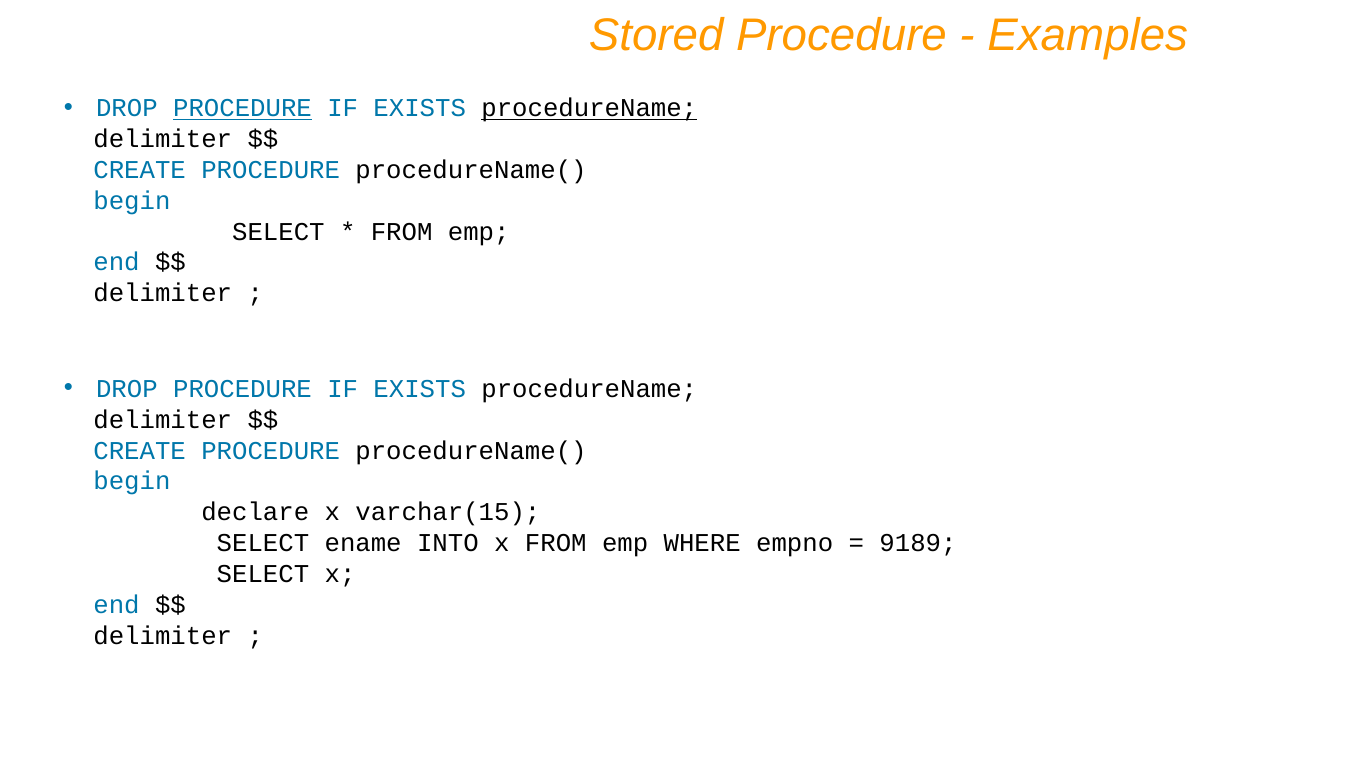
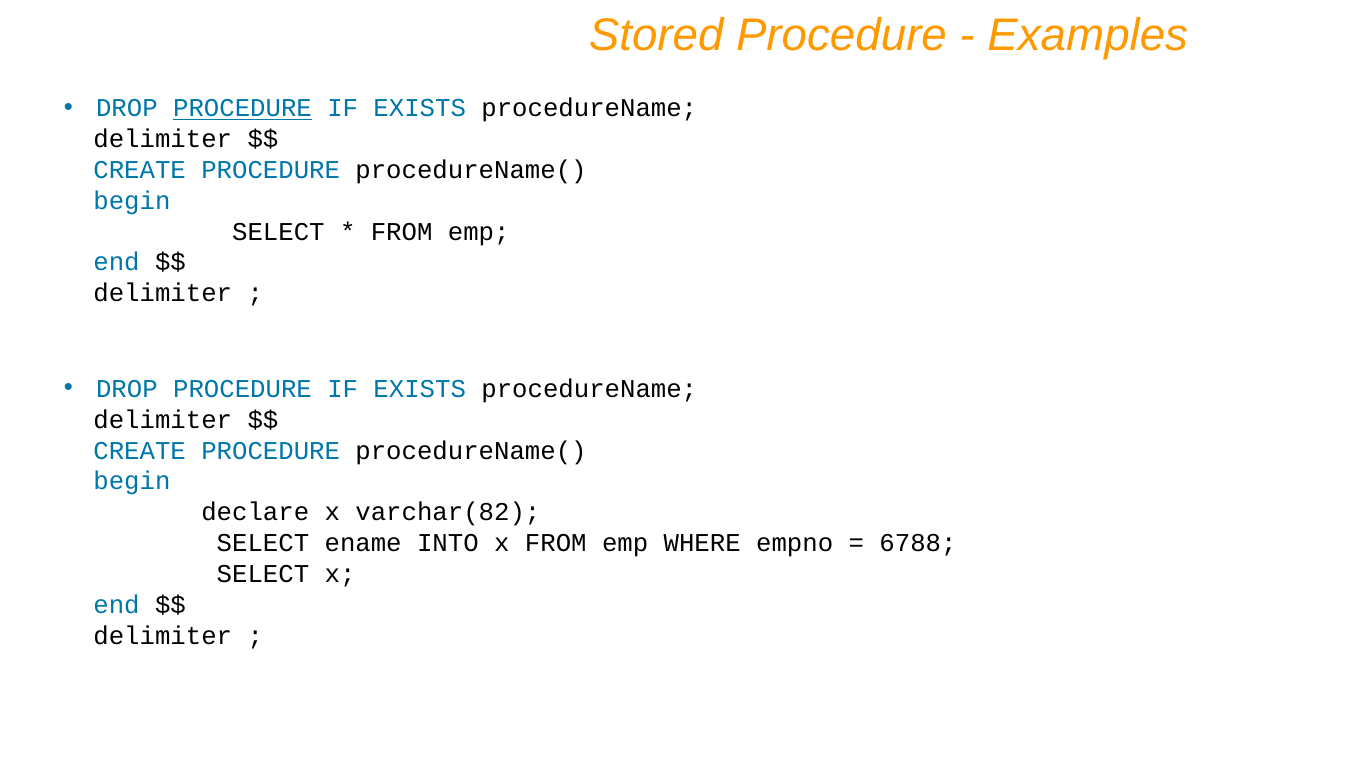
procedureName at (589, 108) underline: present -> none
varchar(15: varchar(15 -> varchar(82
9189: 9189 -> 6788
